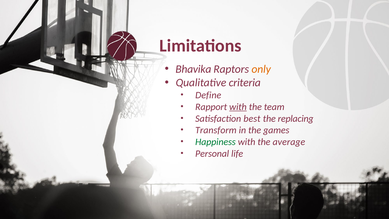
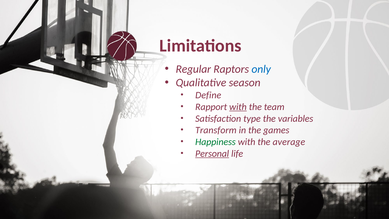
Bhavika: Bhavika -> Regular
only colour: orange -> blue
criteria: criteria -> season
best: best -> type
replacing: replacing -> variables
Personal underline: none -> present
